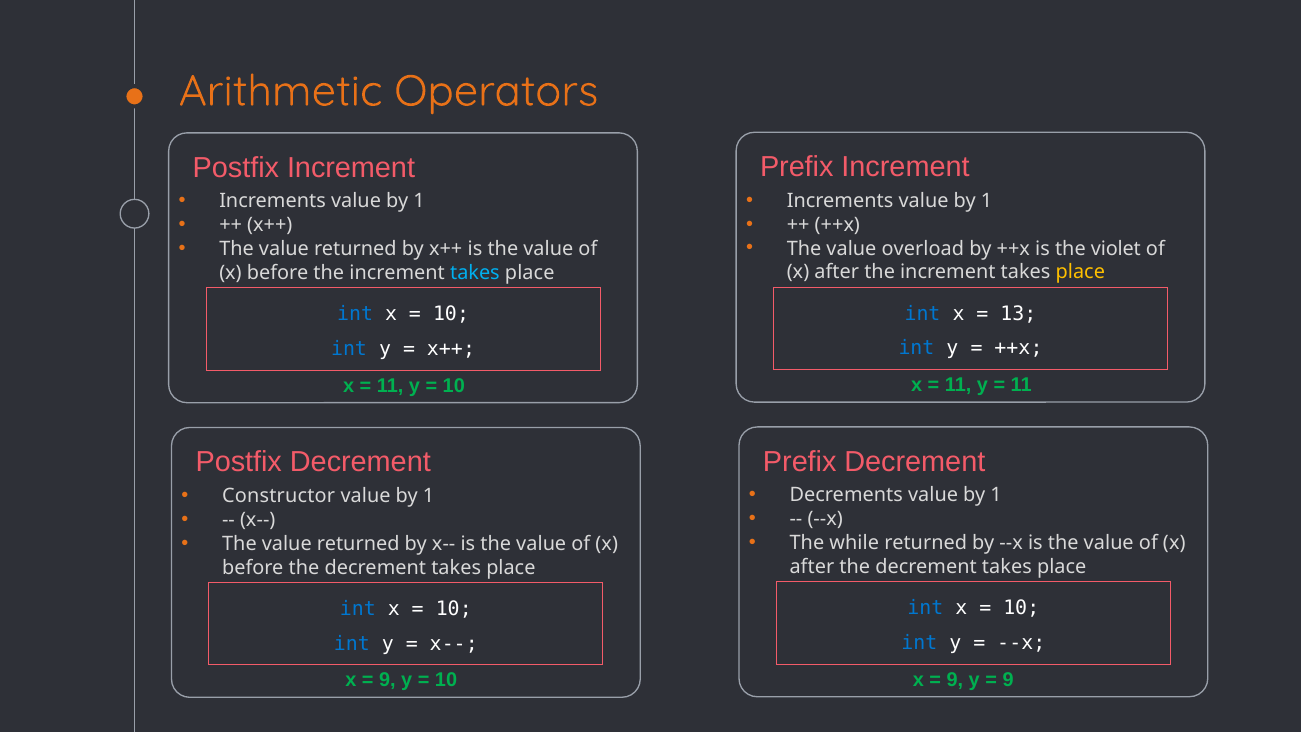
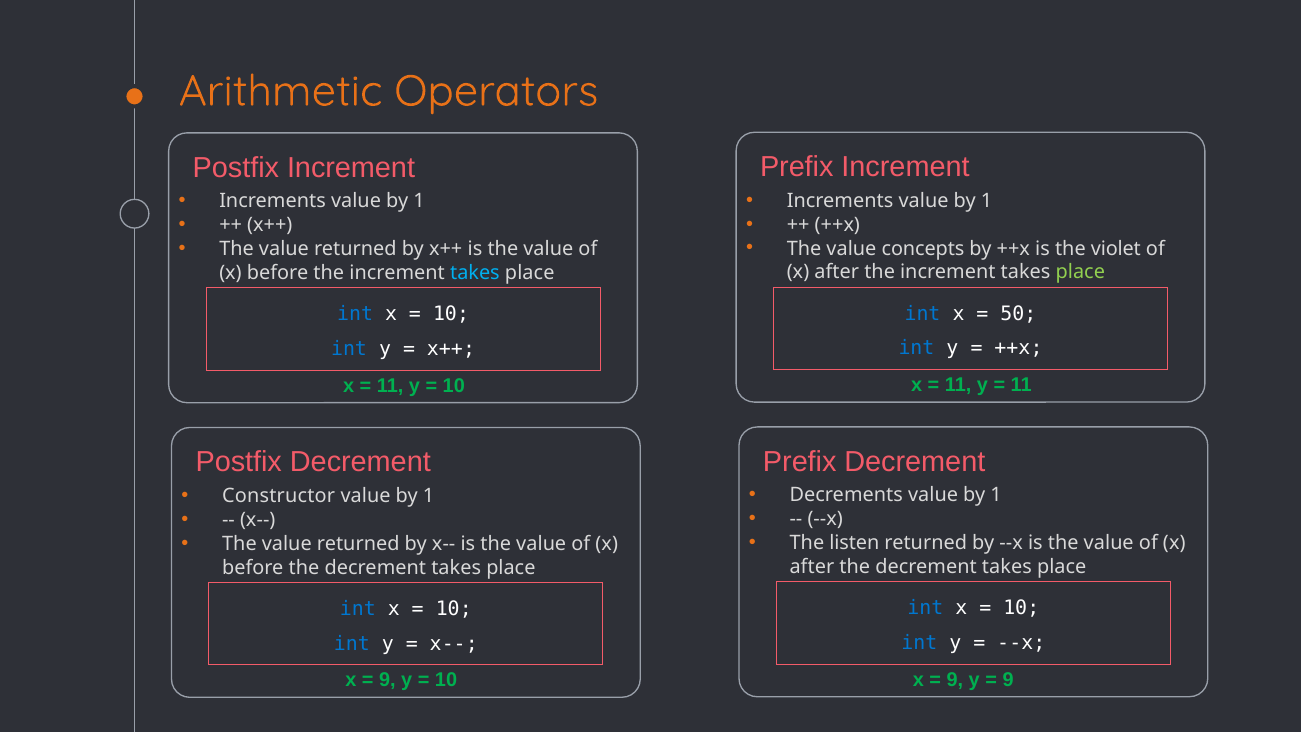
overload: overload -> concepts
place at (1080, 272) colour: yellow -> light green
13: 13 -> 50
while: while -> listen
